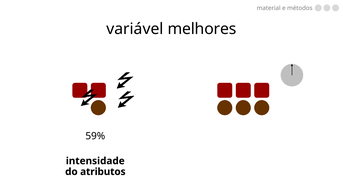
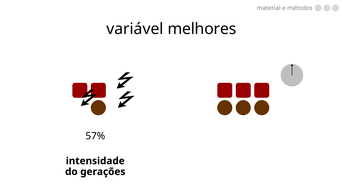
59%: 59% -> 57%
atributos: atributos -> gerações
